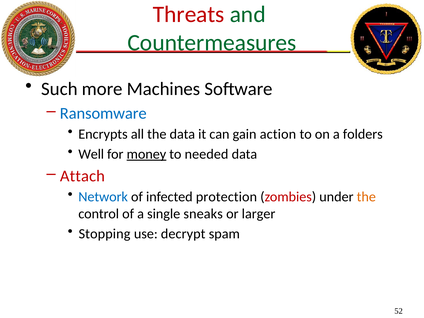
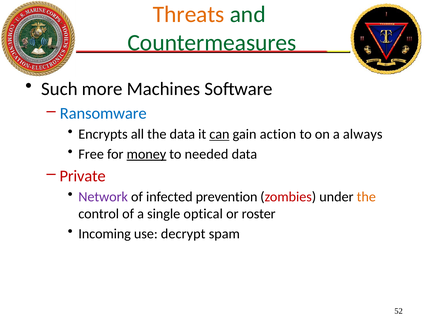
Threats colour: red -> orange
can underline: none -> present
folders: folders -> always
Well: Well -> Free
Attach: Attach -> Private
Network colour: blue -> purple
protection: protection -> prevention
sneaks: sneaks -> optical
larger: larger -> roster
Stopping: Stopping -> Incoming
